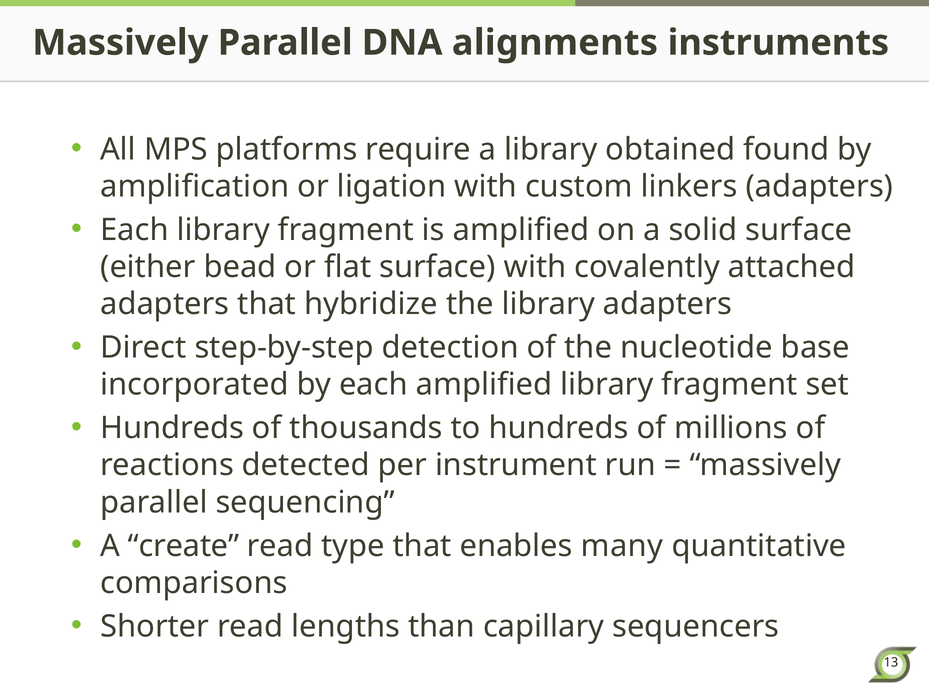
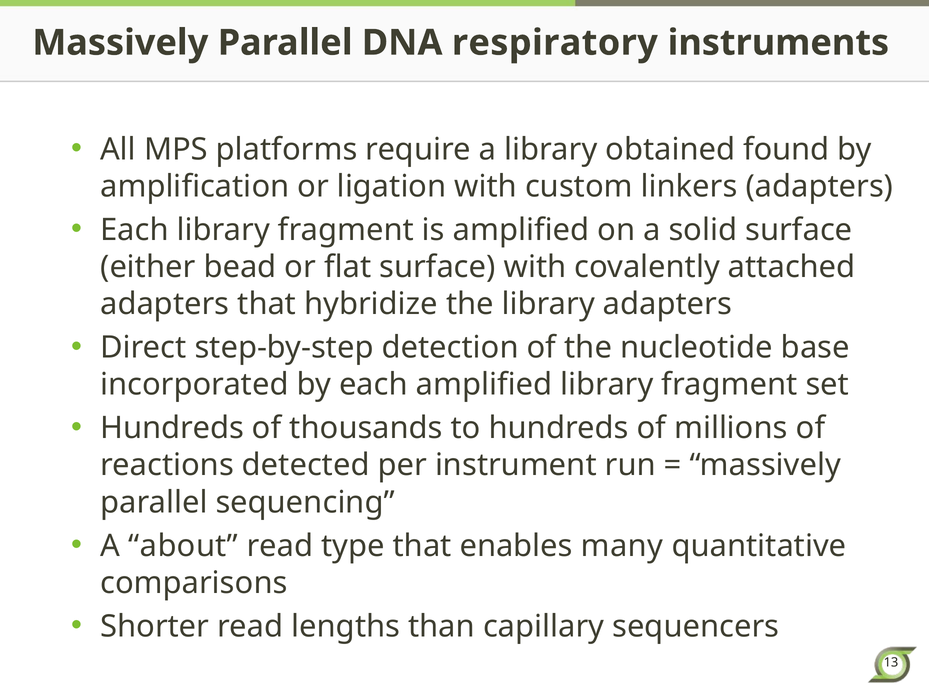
alignments: alignments -> respiratory
create: create -> about
